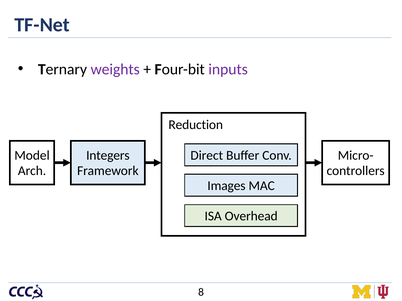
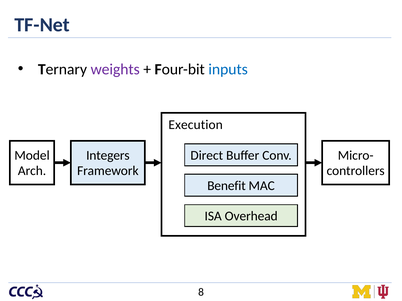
inputs colour: purple -> blue
Reduction: Reduction -> Execution
Images: Images -> Benefit
